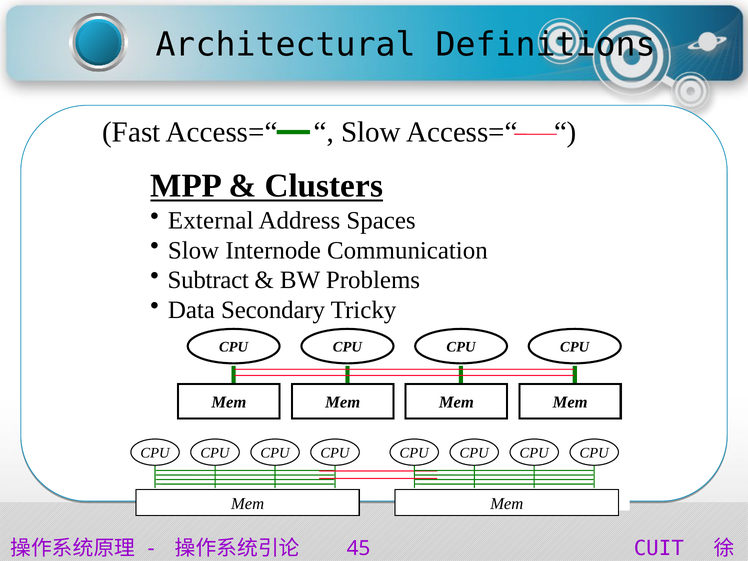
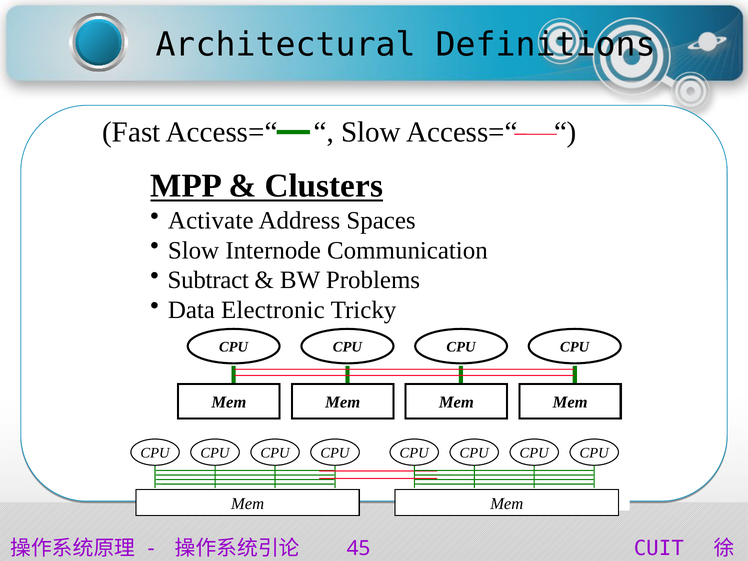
External: External -> Activate
Secondary: Secondary -> Electronic
